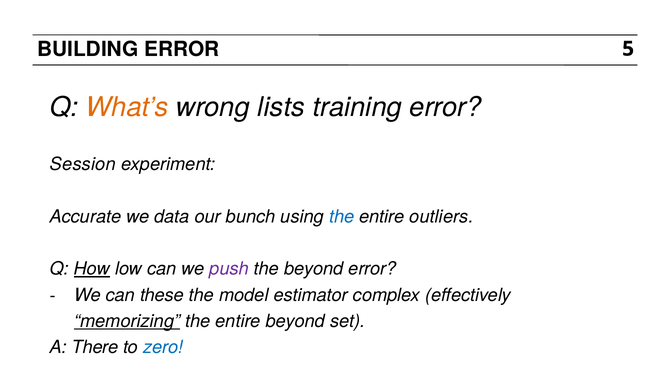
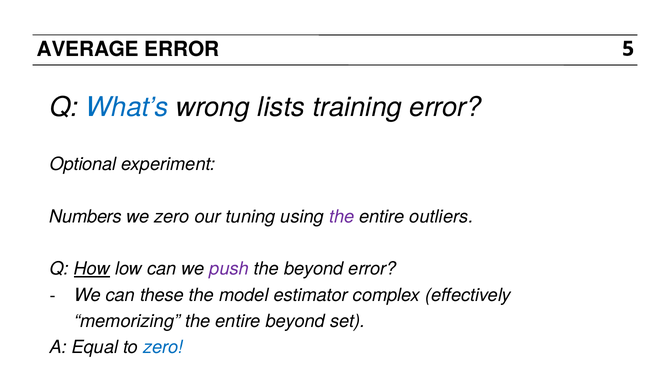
BUILDING: BUILDING -> AVERAGE
What’s colour: orange -> blue
Session: Session -> Optional
Accurate: Accurate -> Numbers
we data: data -> zero
bunch: bunch -> tuning
the at (342, 217) colour: blue -> purple
memorizing underline: present -> none
There: There -> Equal
